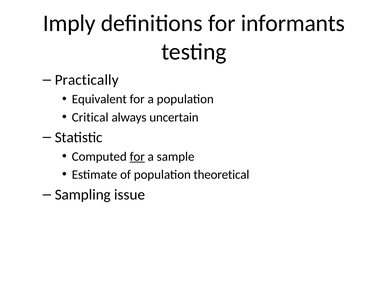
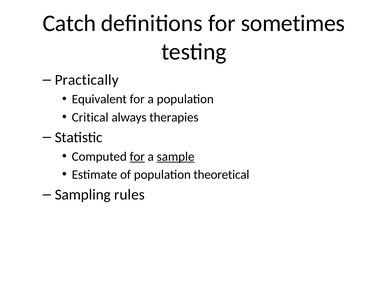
Imply: Imply -> Catch
informants: informants -> sometimes
uncertain: uncertain -> therapies
sample underline: none -> present
issue: issue -> rules
